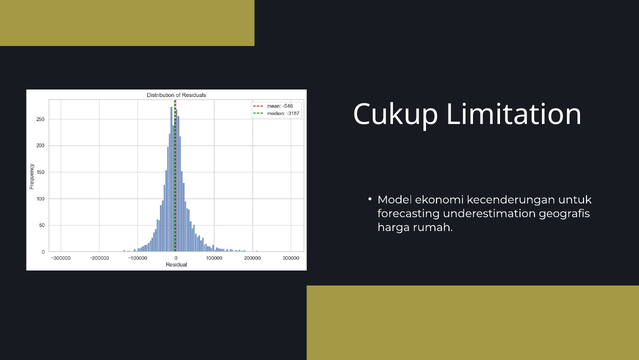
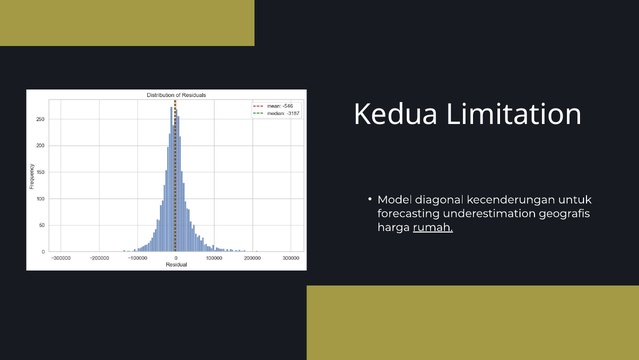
Cukup: Cukup -> Kedua
ekonomi: ekonomi -> diagonal
rumah underline: none -> present
